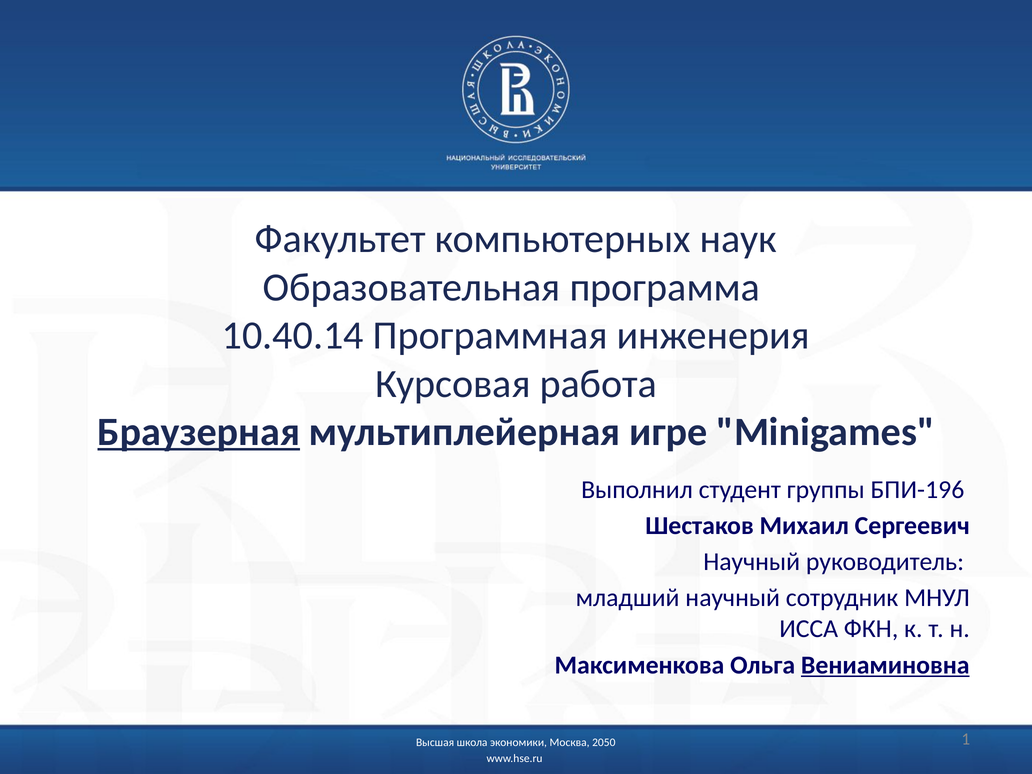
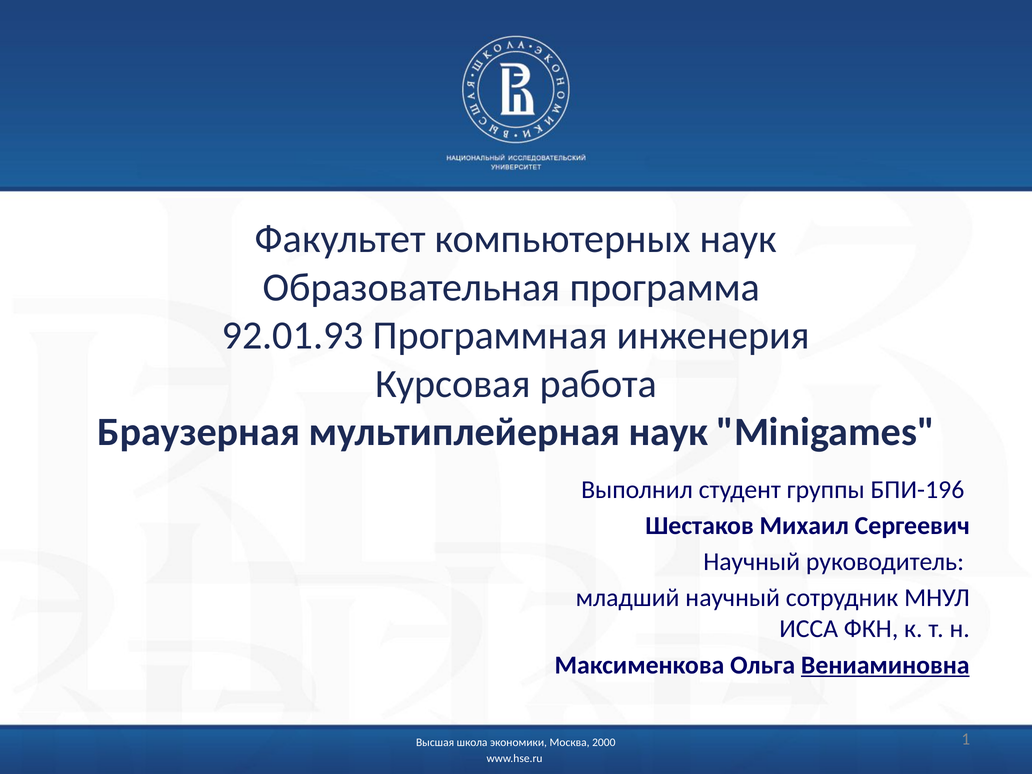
10.40.14: 10.40.14 -> 92.01.93
Браузерная underline: present -> none
мультиплейерная игре: игре -> наук
2050: 2050 -> 2000
